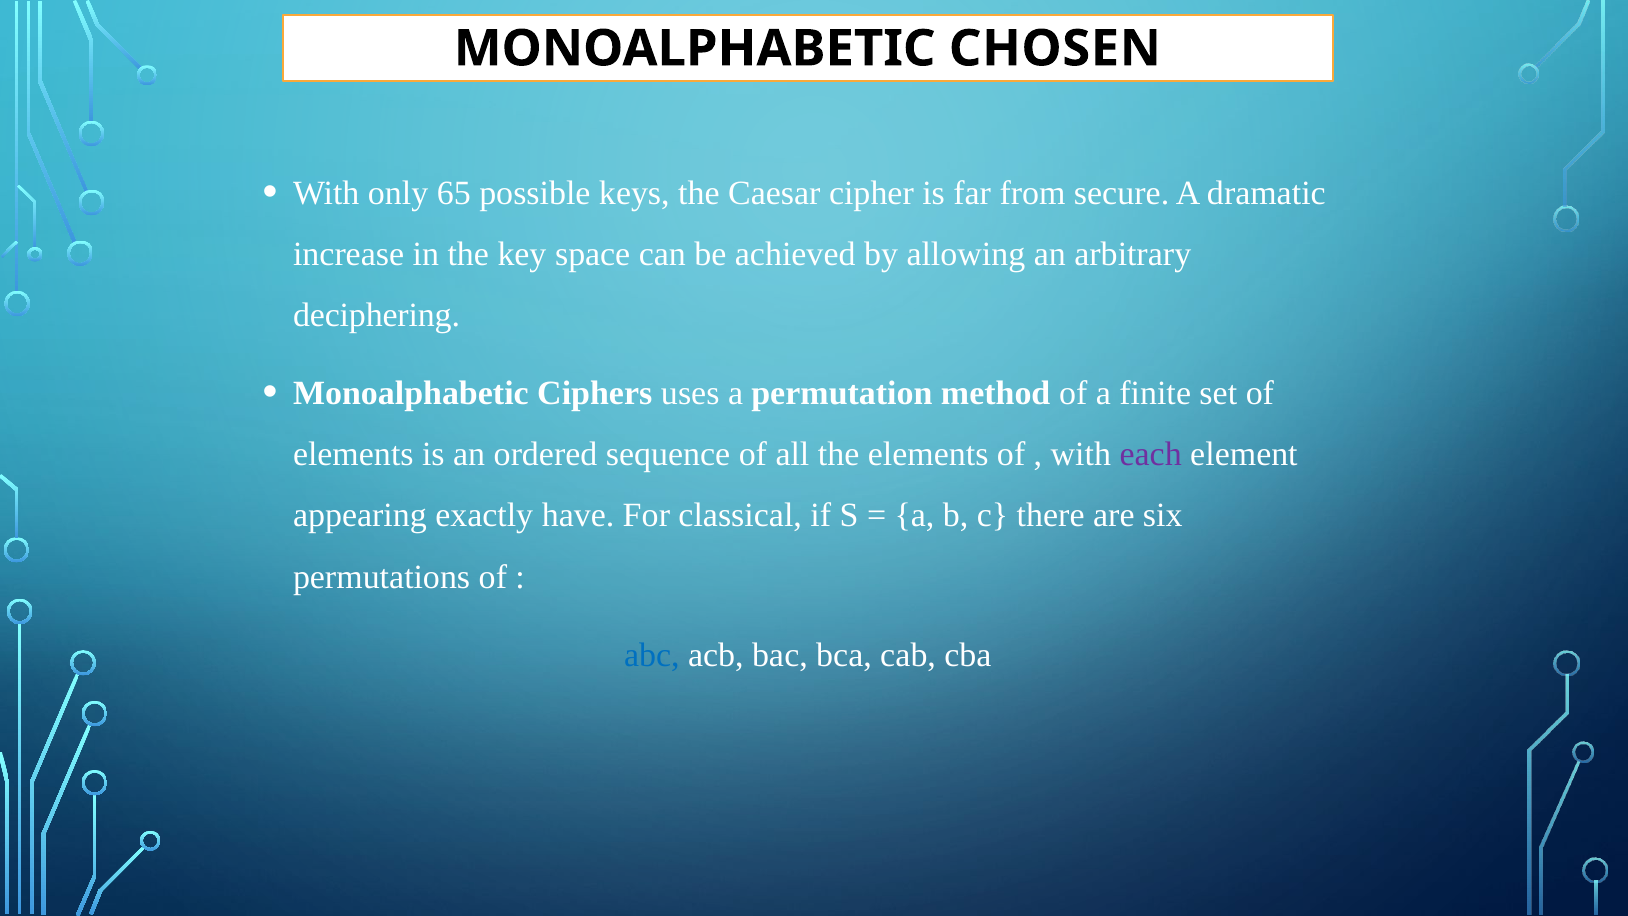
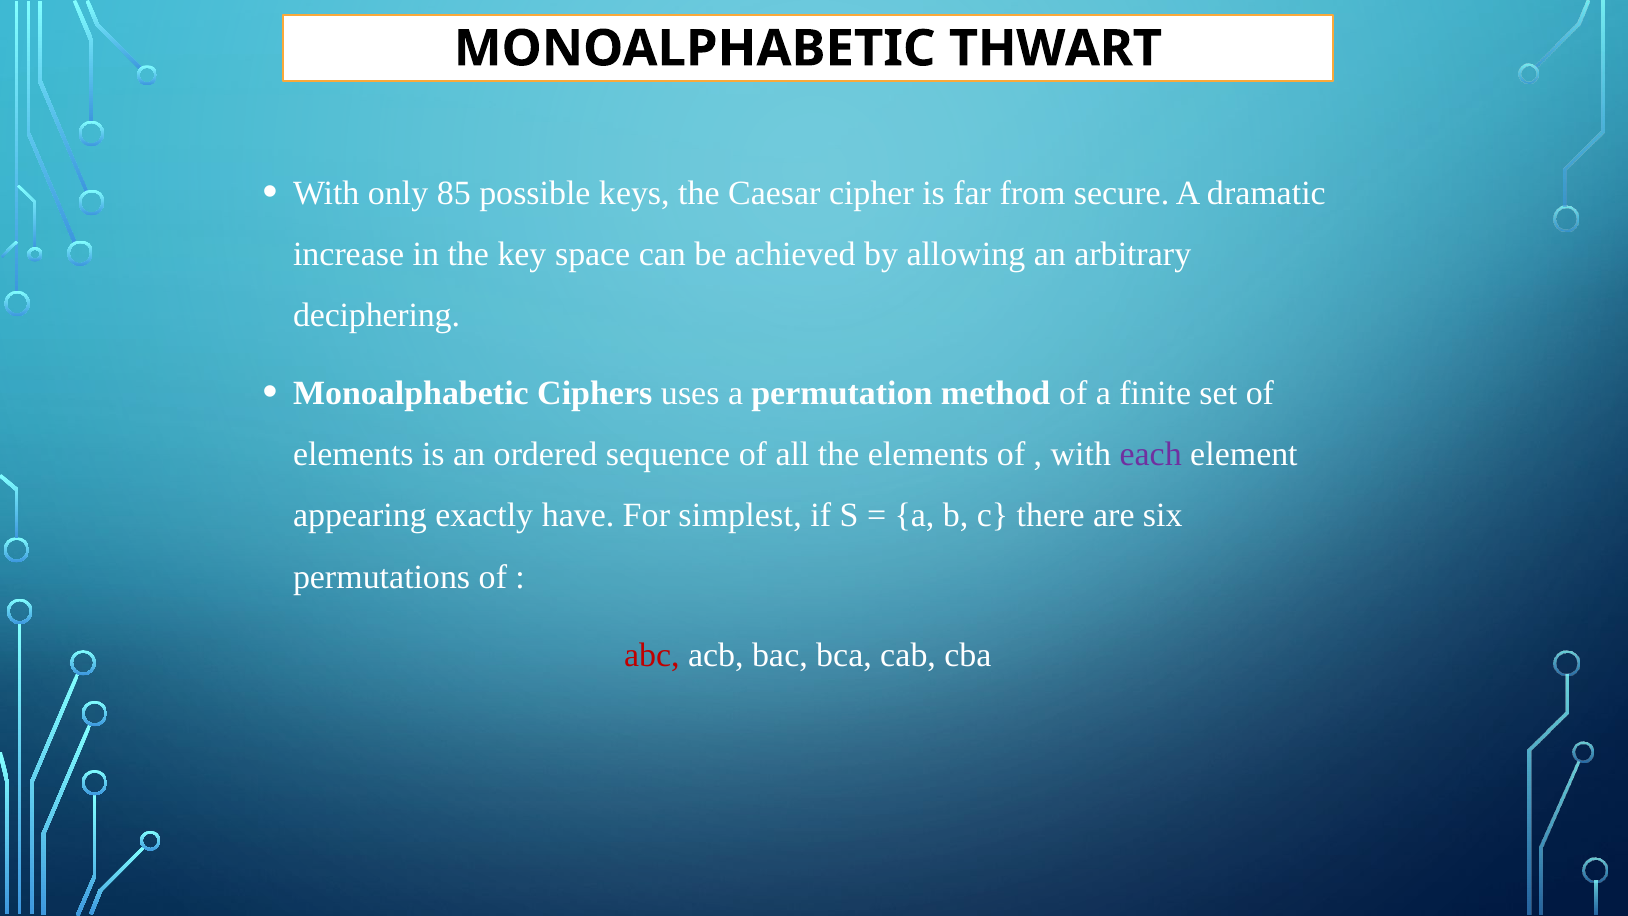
CHOSEN: CHOSEN -> THWART
65: 65 -> 85
classical: classical -> simplest
abc colour: blue -> red
